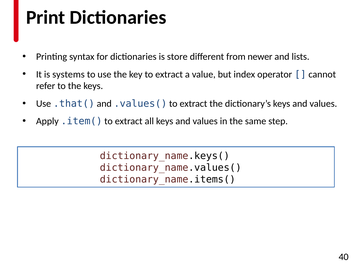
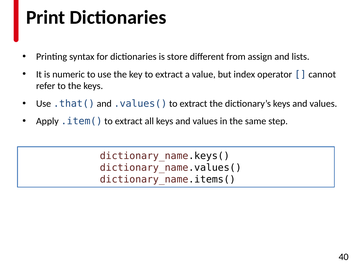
newer: newer -> assign
systems: systems -> numeric
